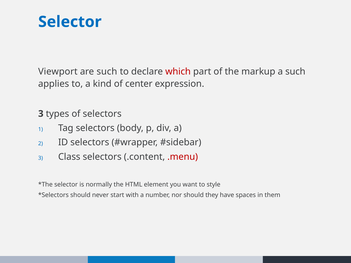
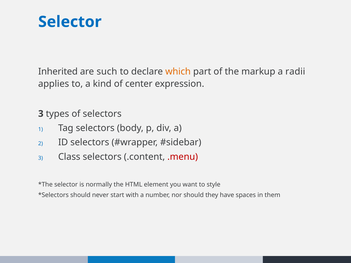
Viewport: Viewport -> Inherited
which colour: red -> orange
a such: such -> radii
